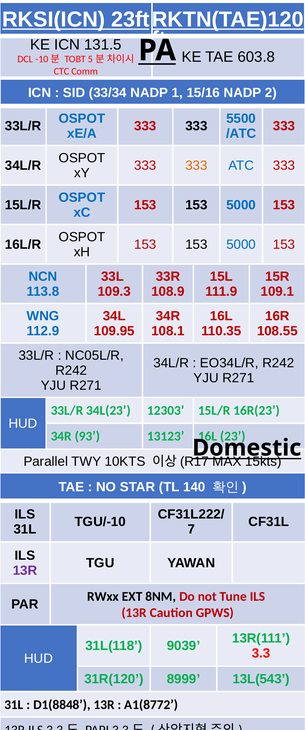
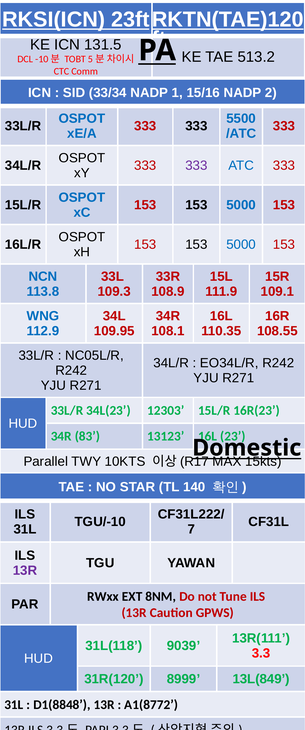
603.8: 603.8 -> 513.2
333 at (196, 165) colour: orange -> purple
93: 93 -> 83
13L(543: 13L(543 -> 13L(849
